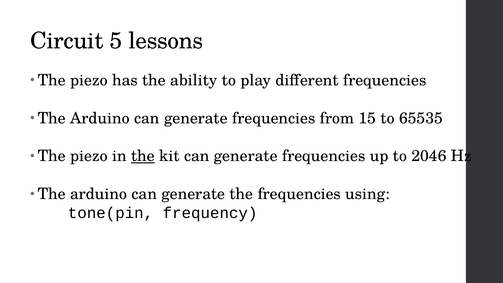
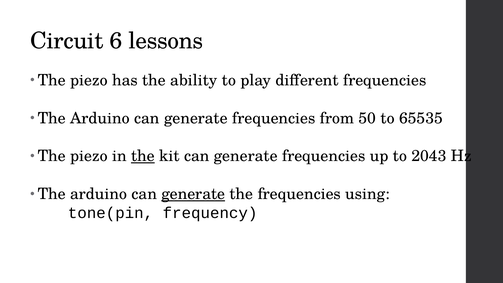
5: 5 -> 6
15: 15 -> 50
2046: 2046 -> 2043
generate at (193, 194) underline: none -> present
